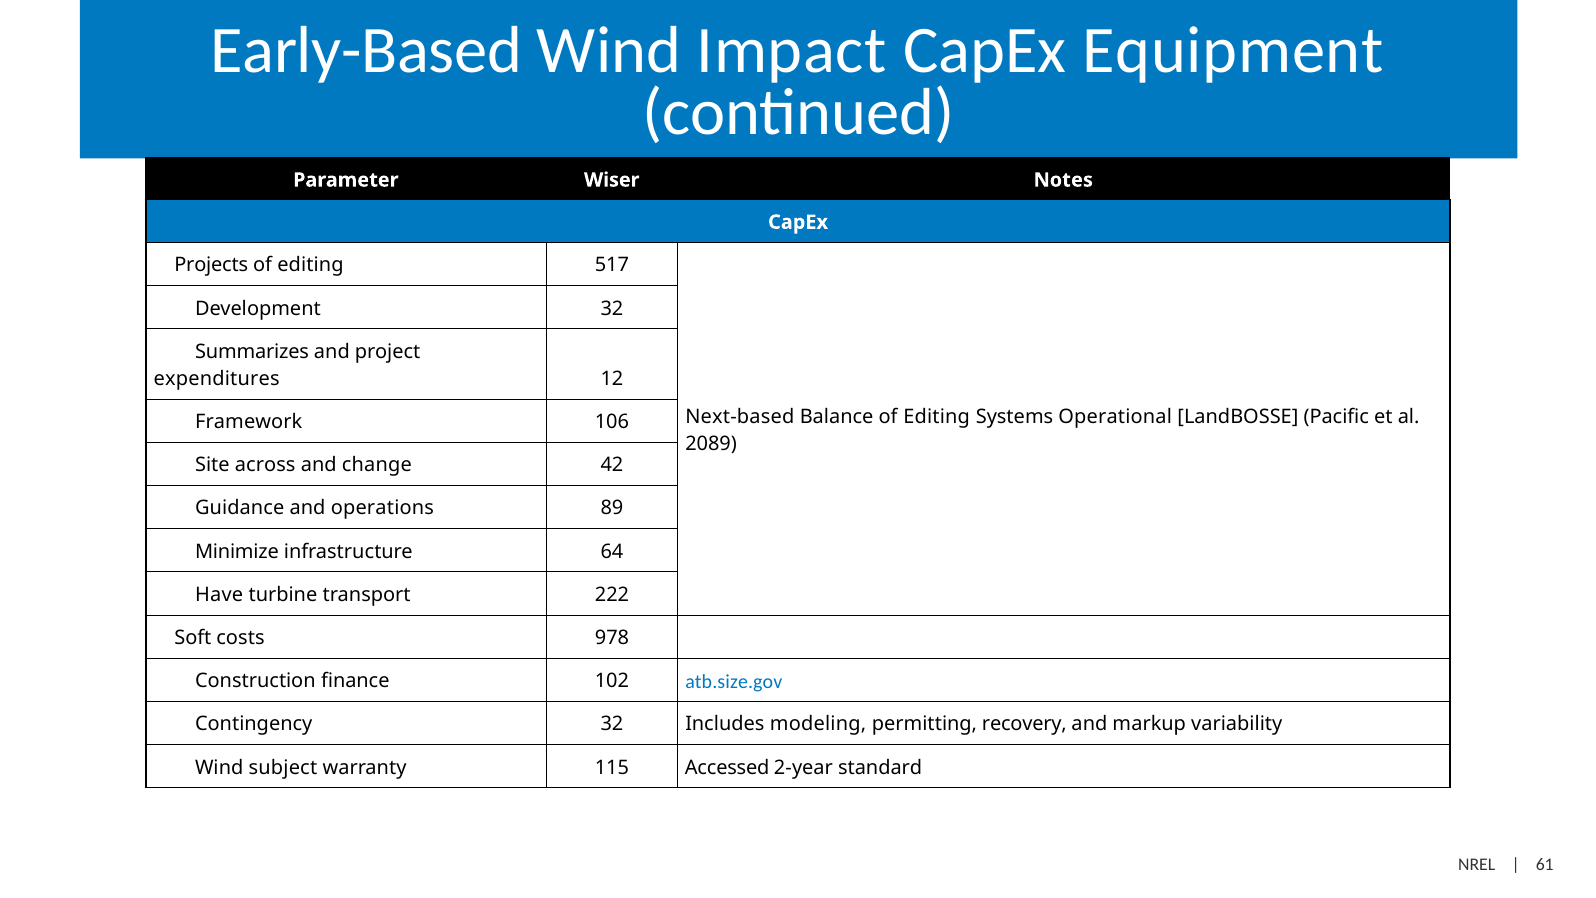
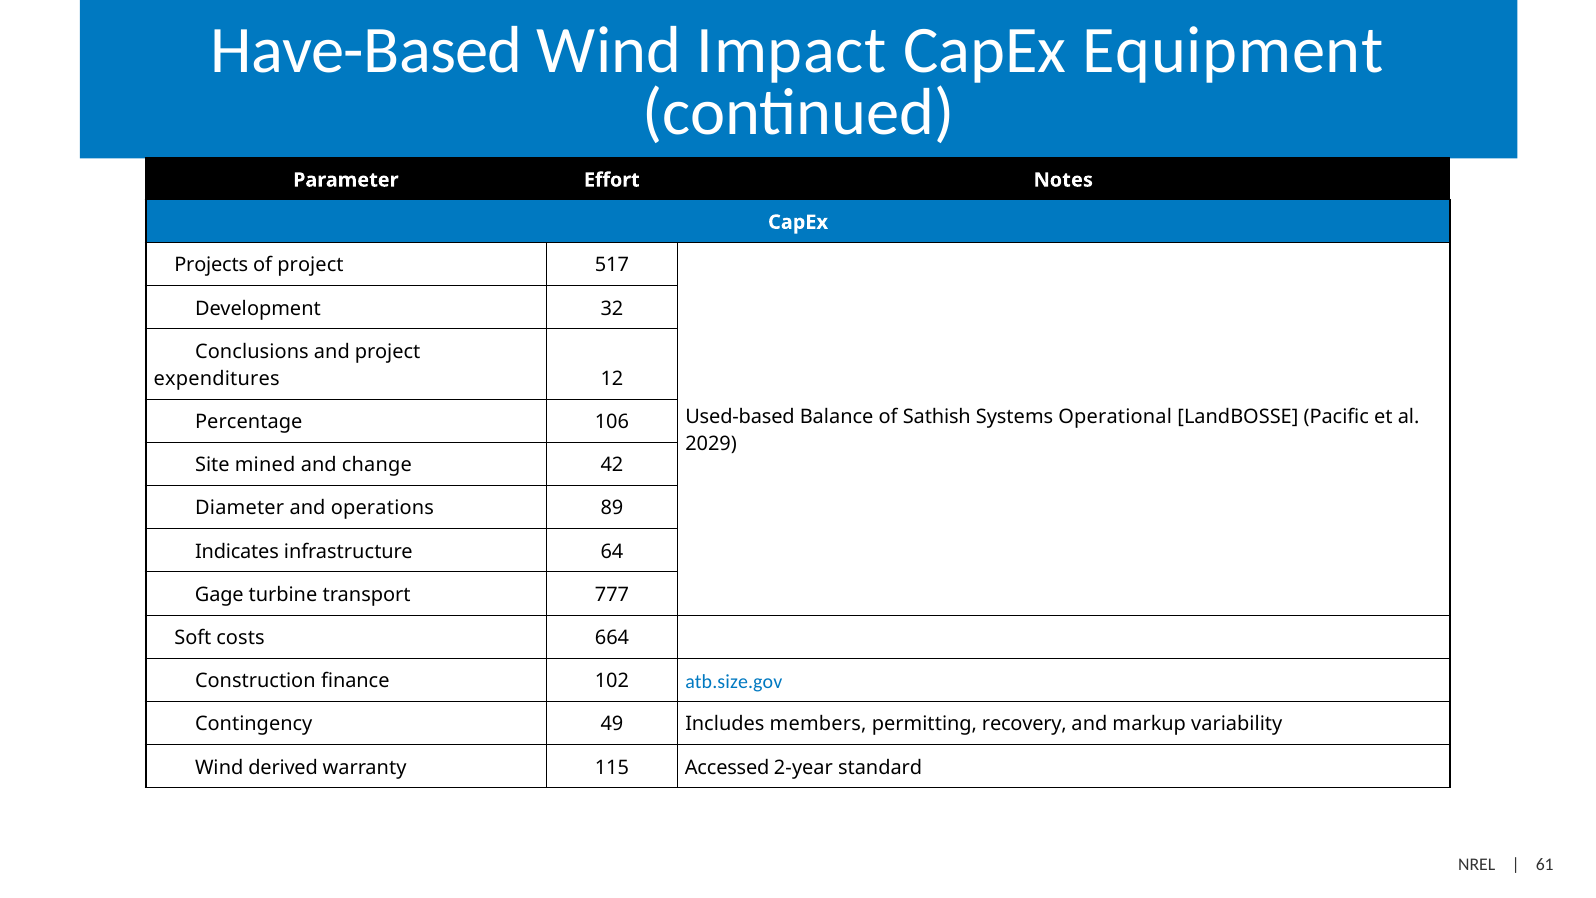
Early-Based: Early-Based -> Have-Based
Wiser: Wiser -> Effort
editing at (310, 265): editing -> project
Summarizes: Summarizes -> Conclusions
Next-based: Next-based -> Used-based
Balance of Editing: Editing -> Sathish
Framework: Framework -> Percentage
2089: 2089 -> 2029
across: across -> mined
Guidance: Guidance -> Diameter
Minimize: Minimize -> Indicates
Have: Have -> Gage
222: 222 -> 777
978: 978 -> 664
Contingency 32: 32 -> 49
modeling: modeling -> members
subject: subject -> derived
